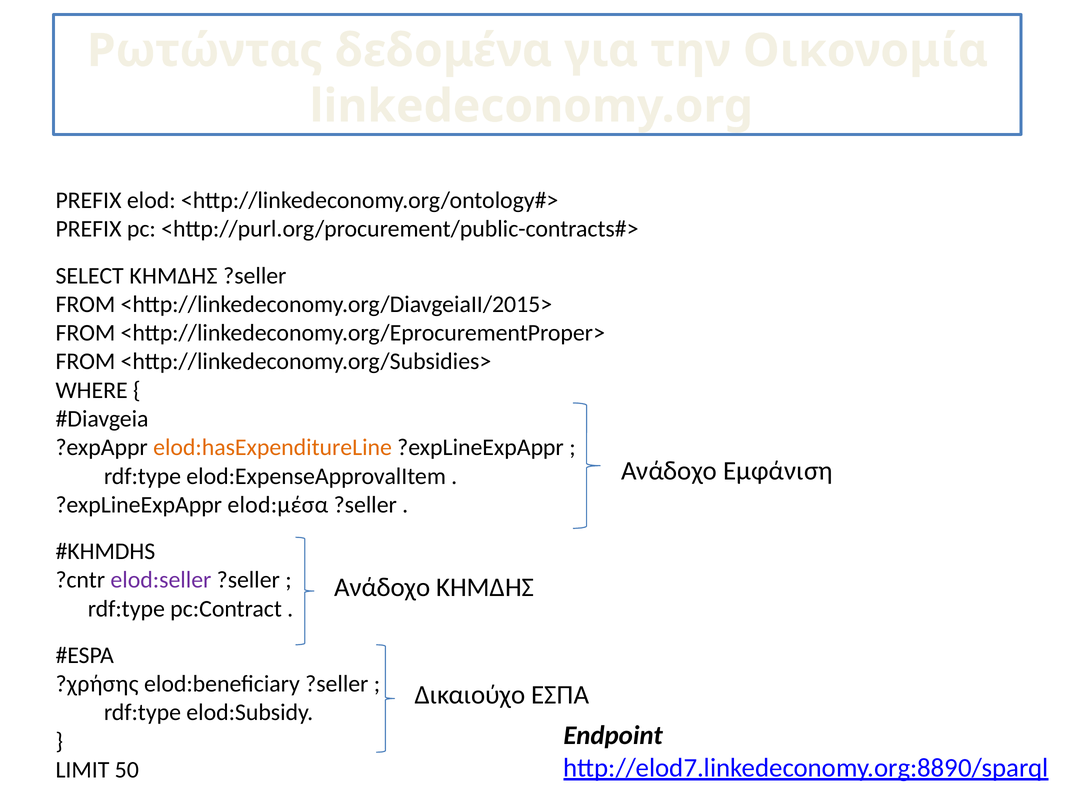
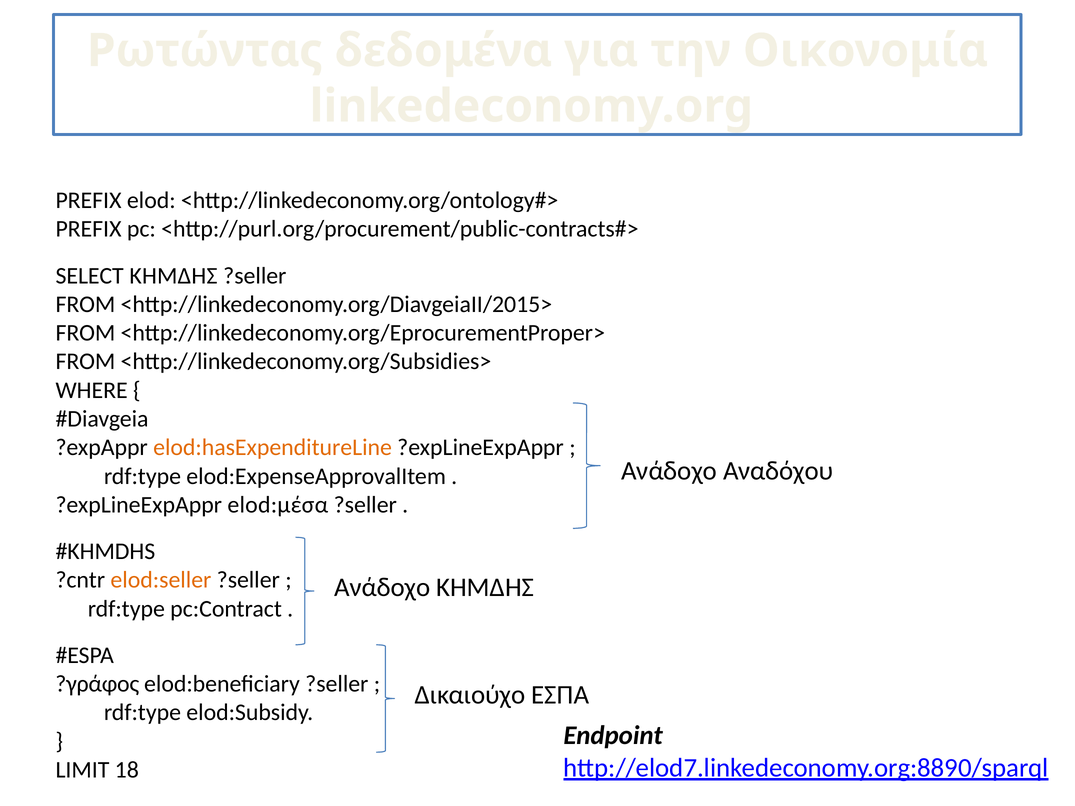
Εμφάνιση: Εμφάνιση -> Αναδόχου
elod:seller colour: purple -> orange
?χρήσης: ?χρήσης -> ?γράφος
50: 50 -> 18
